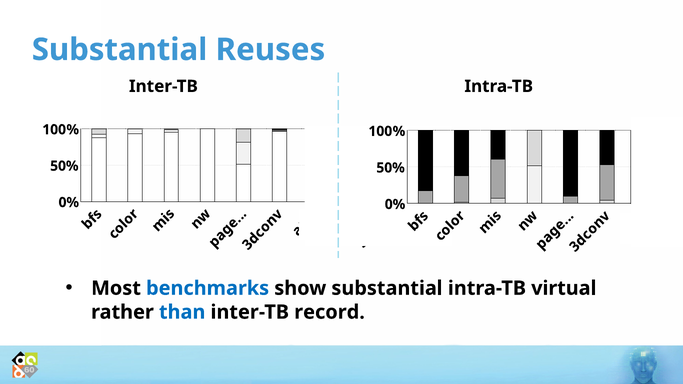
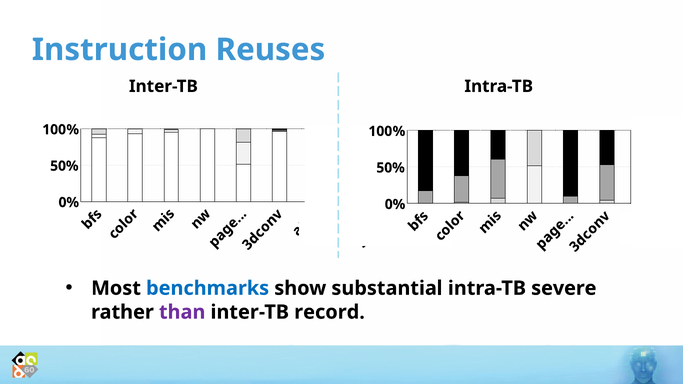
Substantial at (120, 50): Substantial -> Instruction
virtual: virtual -> severe
than colour: blue -> purple
